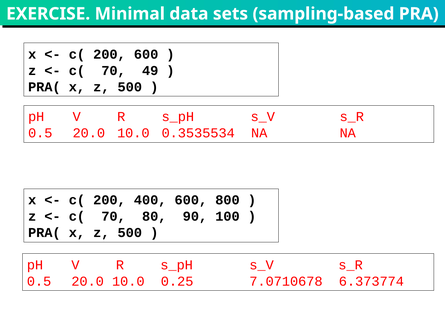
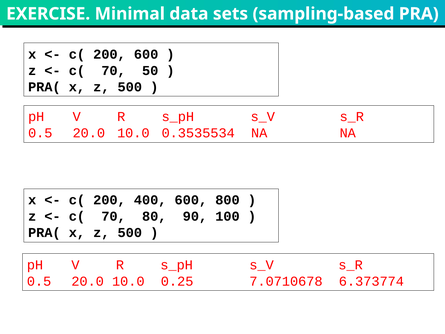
49: 49 -> 50
